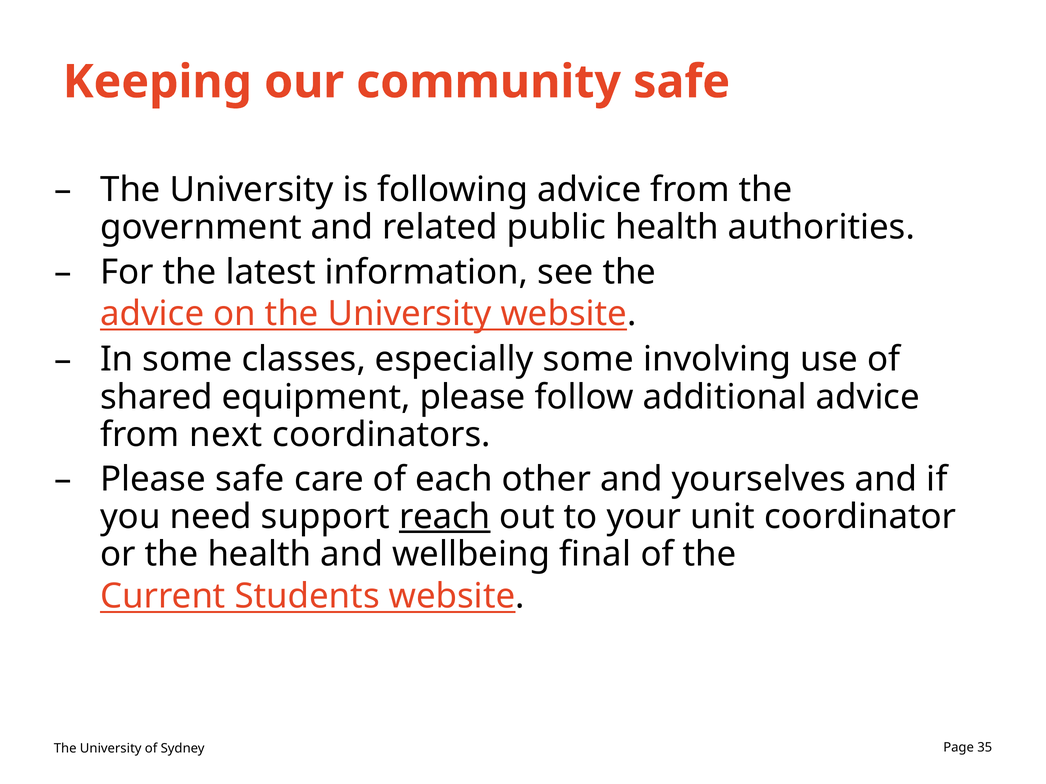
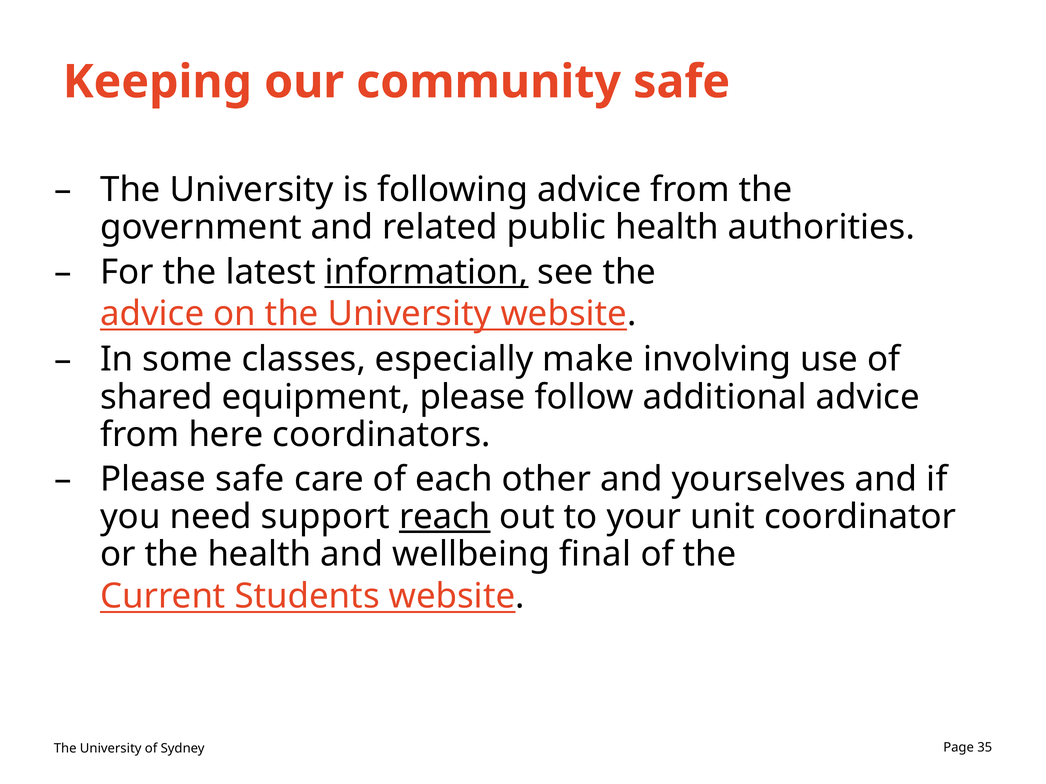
information underline: none -> present
especially some: some -> make
next: next -> here
